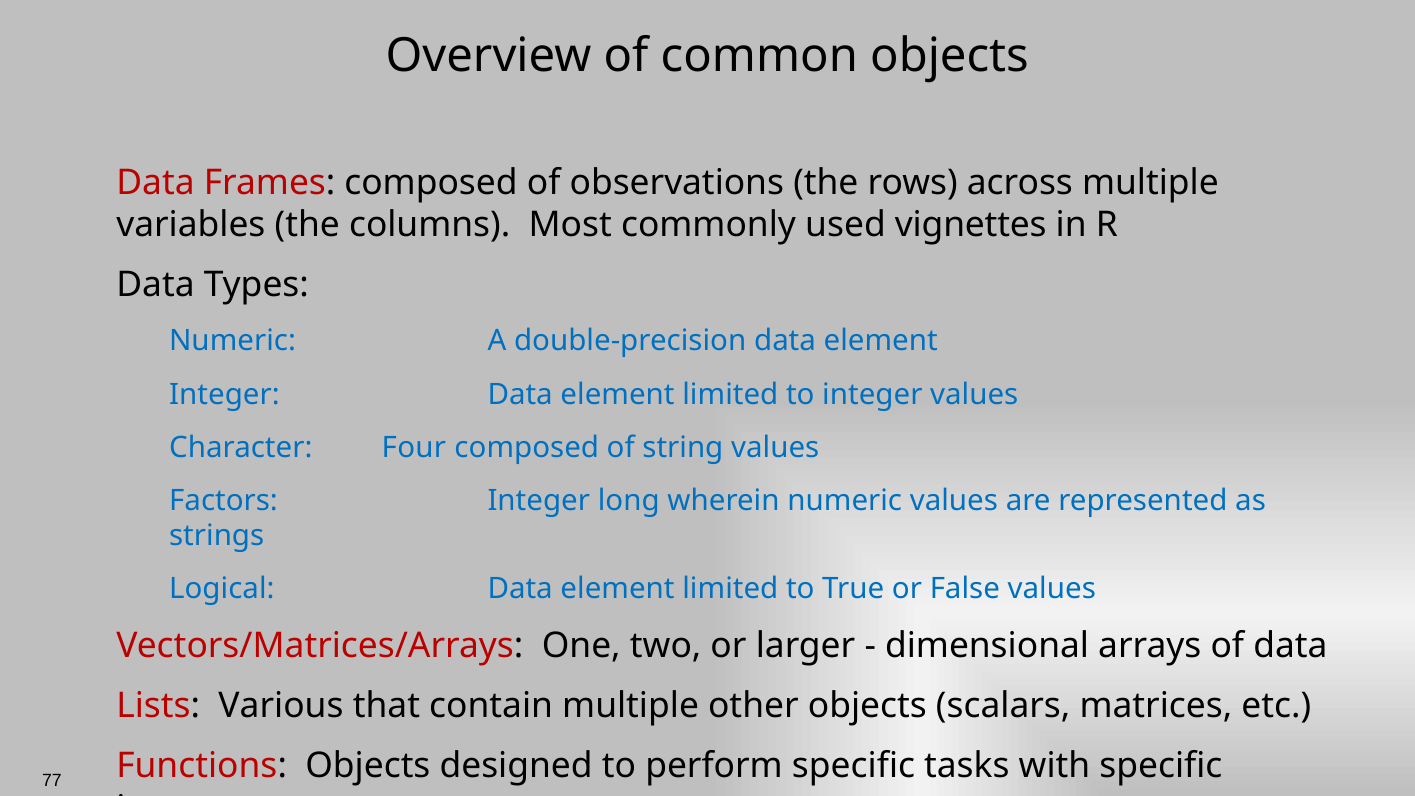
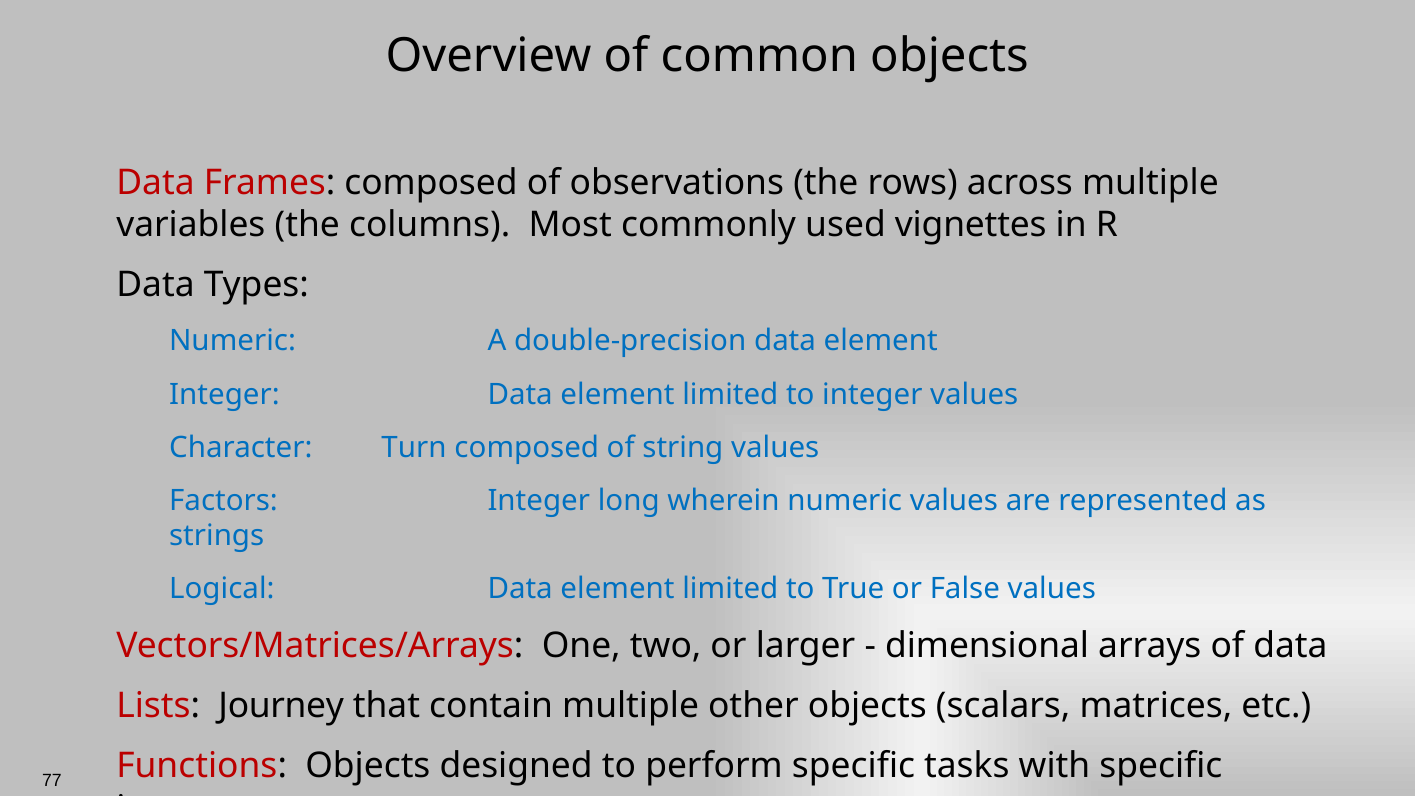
Four: Four -> Turn
Various: Various -> Journey
